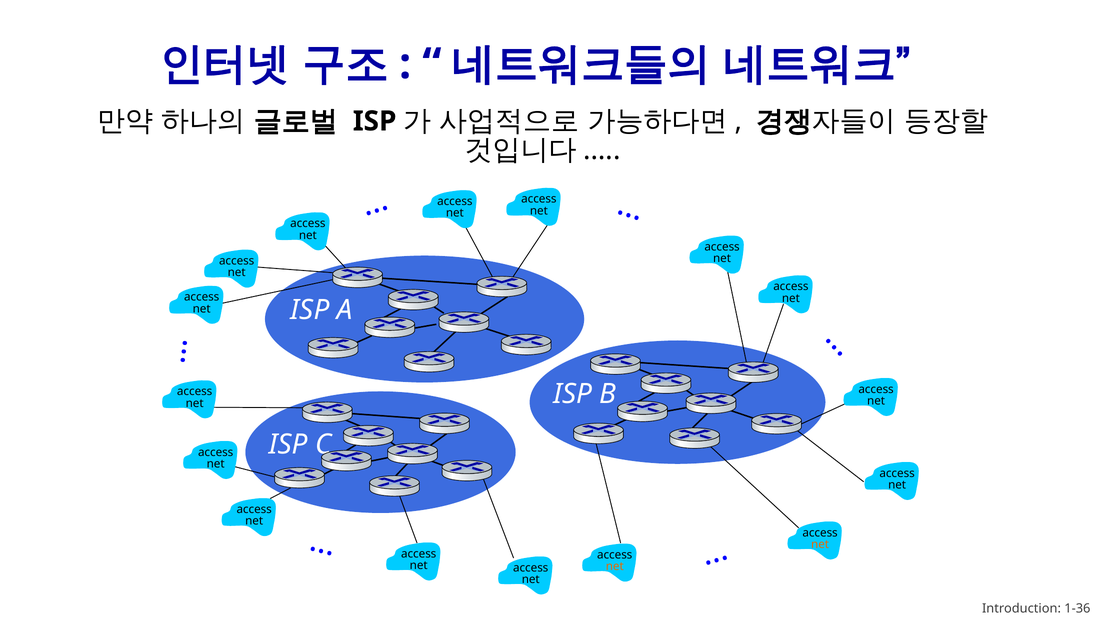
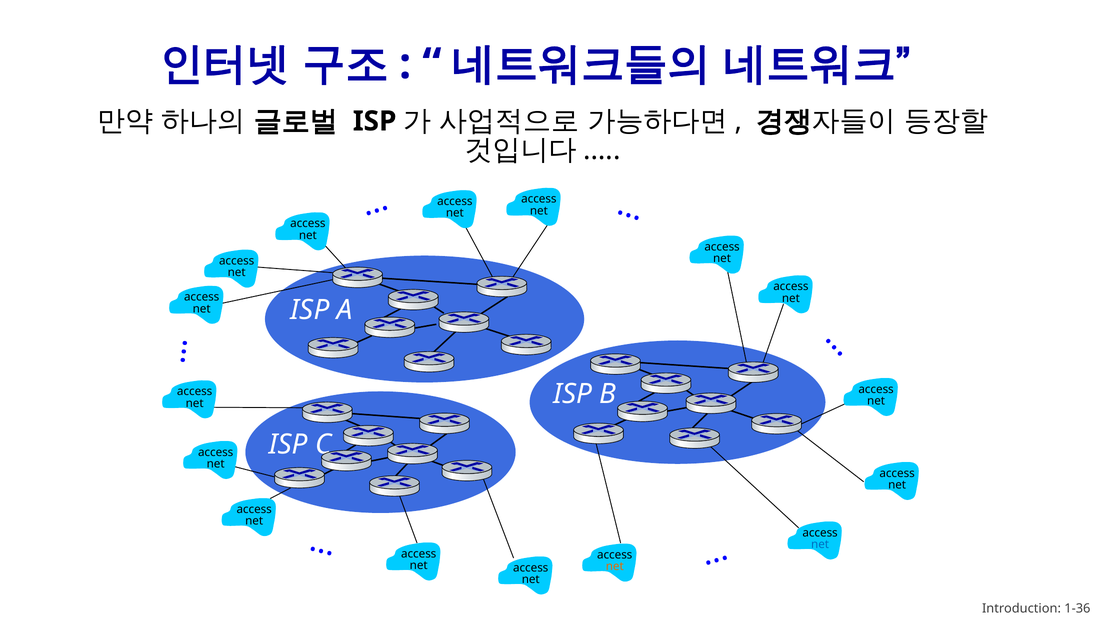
net at (820, 544) colour: orange -> blue
